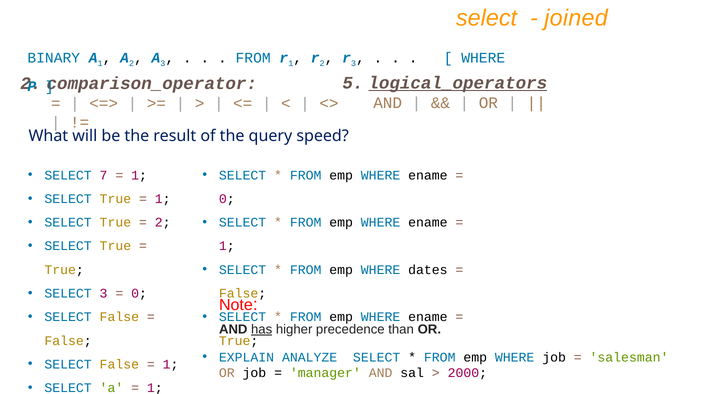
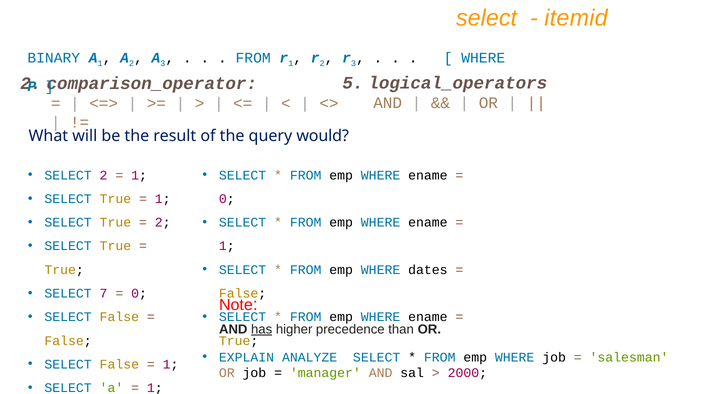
joined: joined -> itemid
logical_operators underline: present -> none
speed: speed -> would
SELECT 7: 7 -> 2
SELECT 3: 3 -> 7
